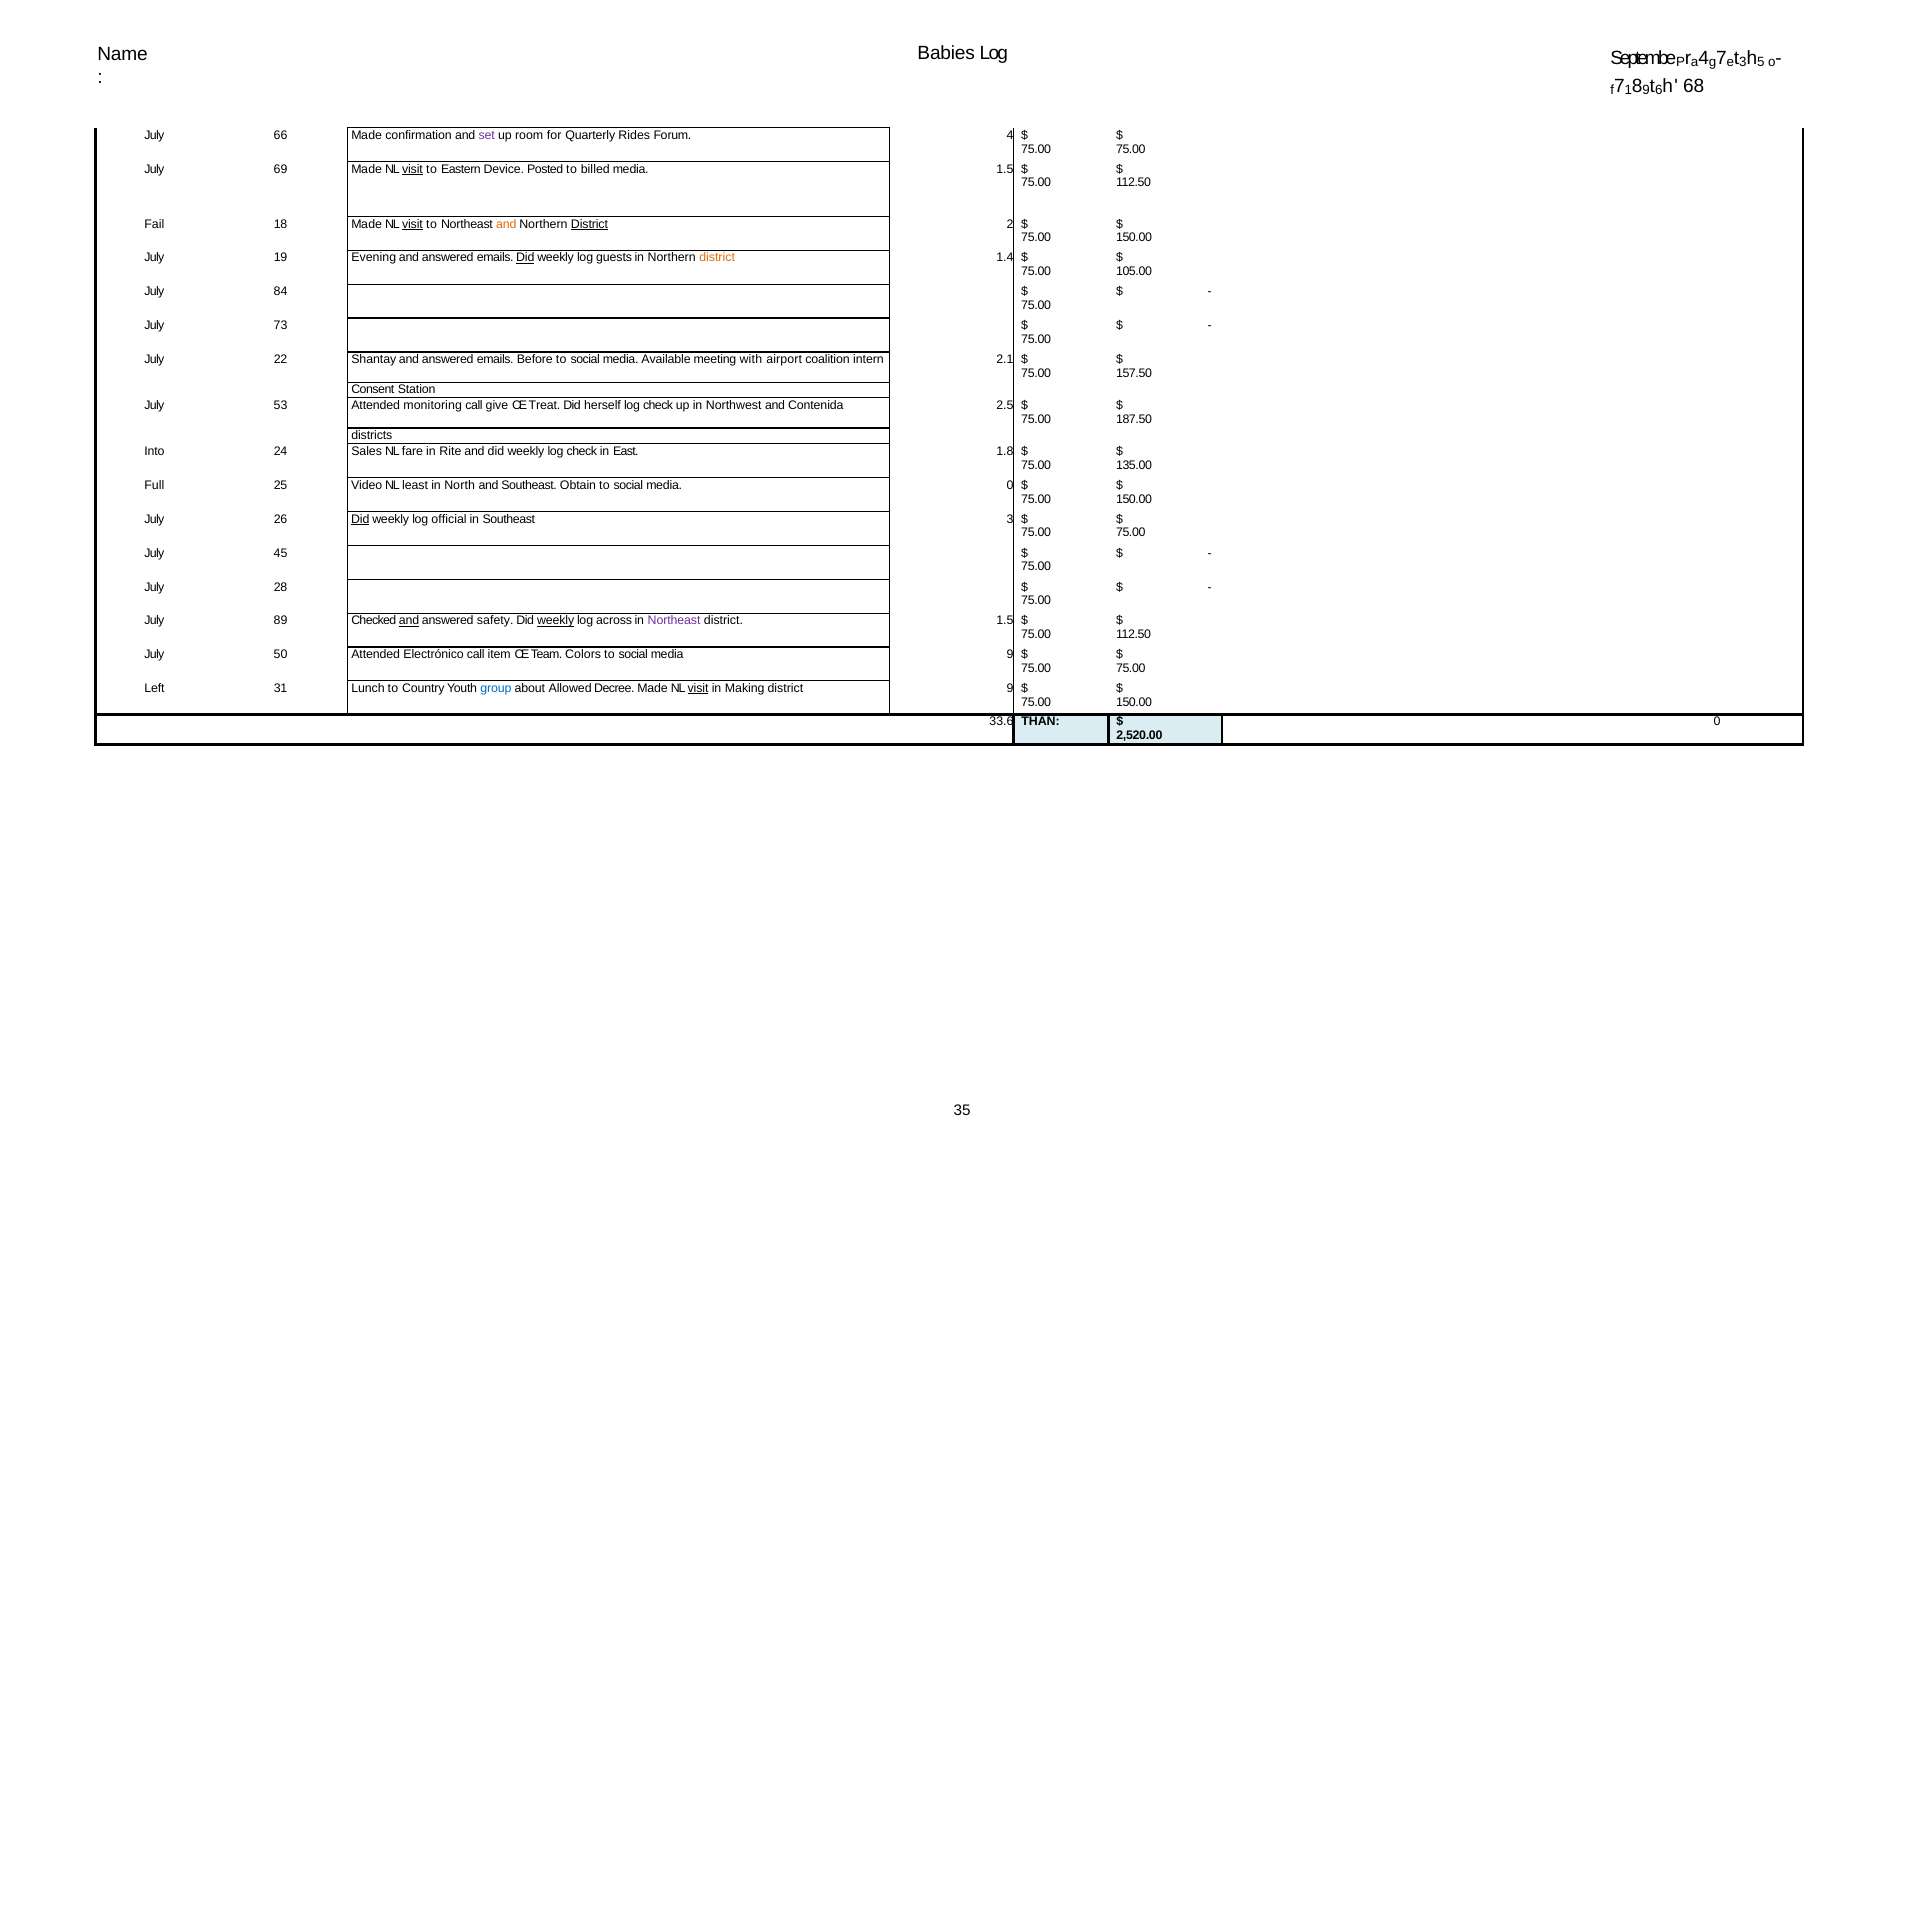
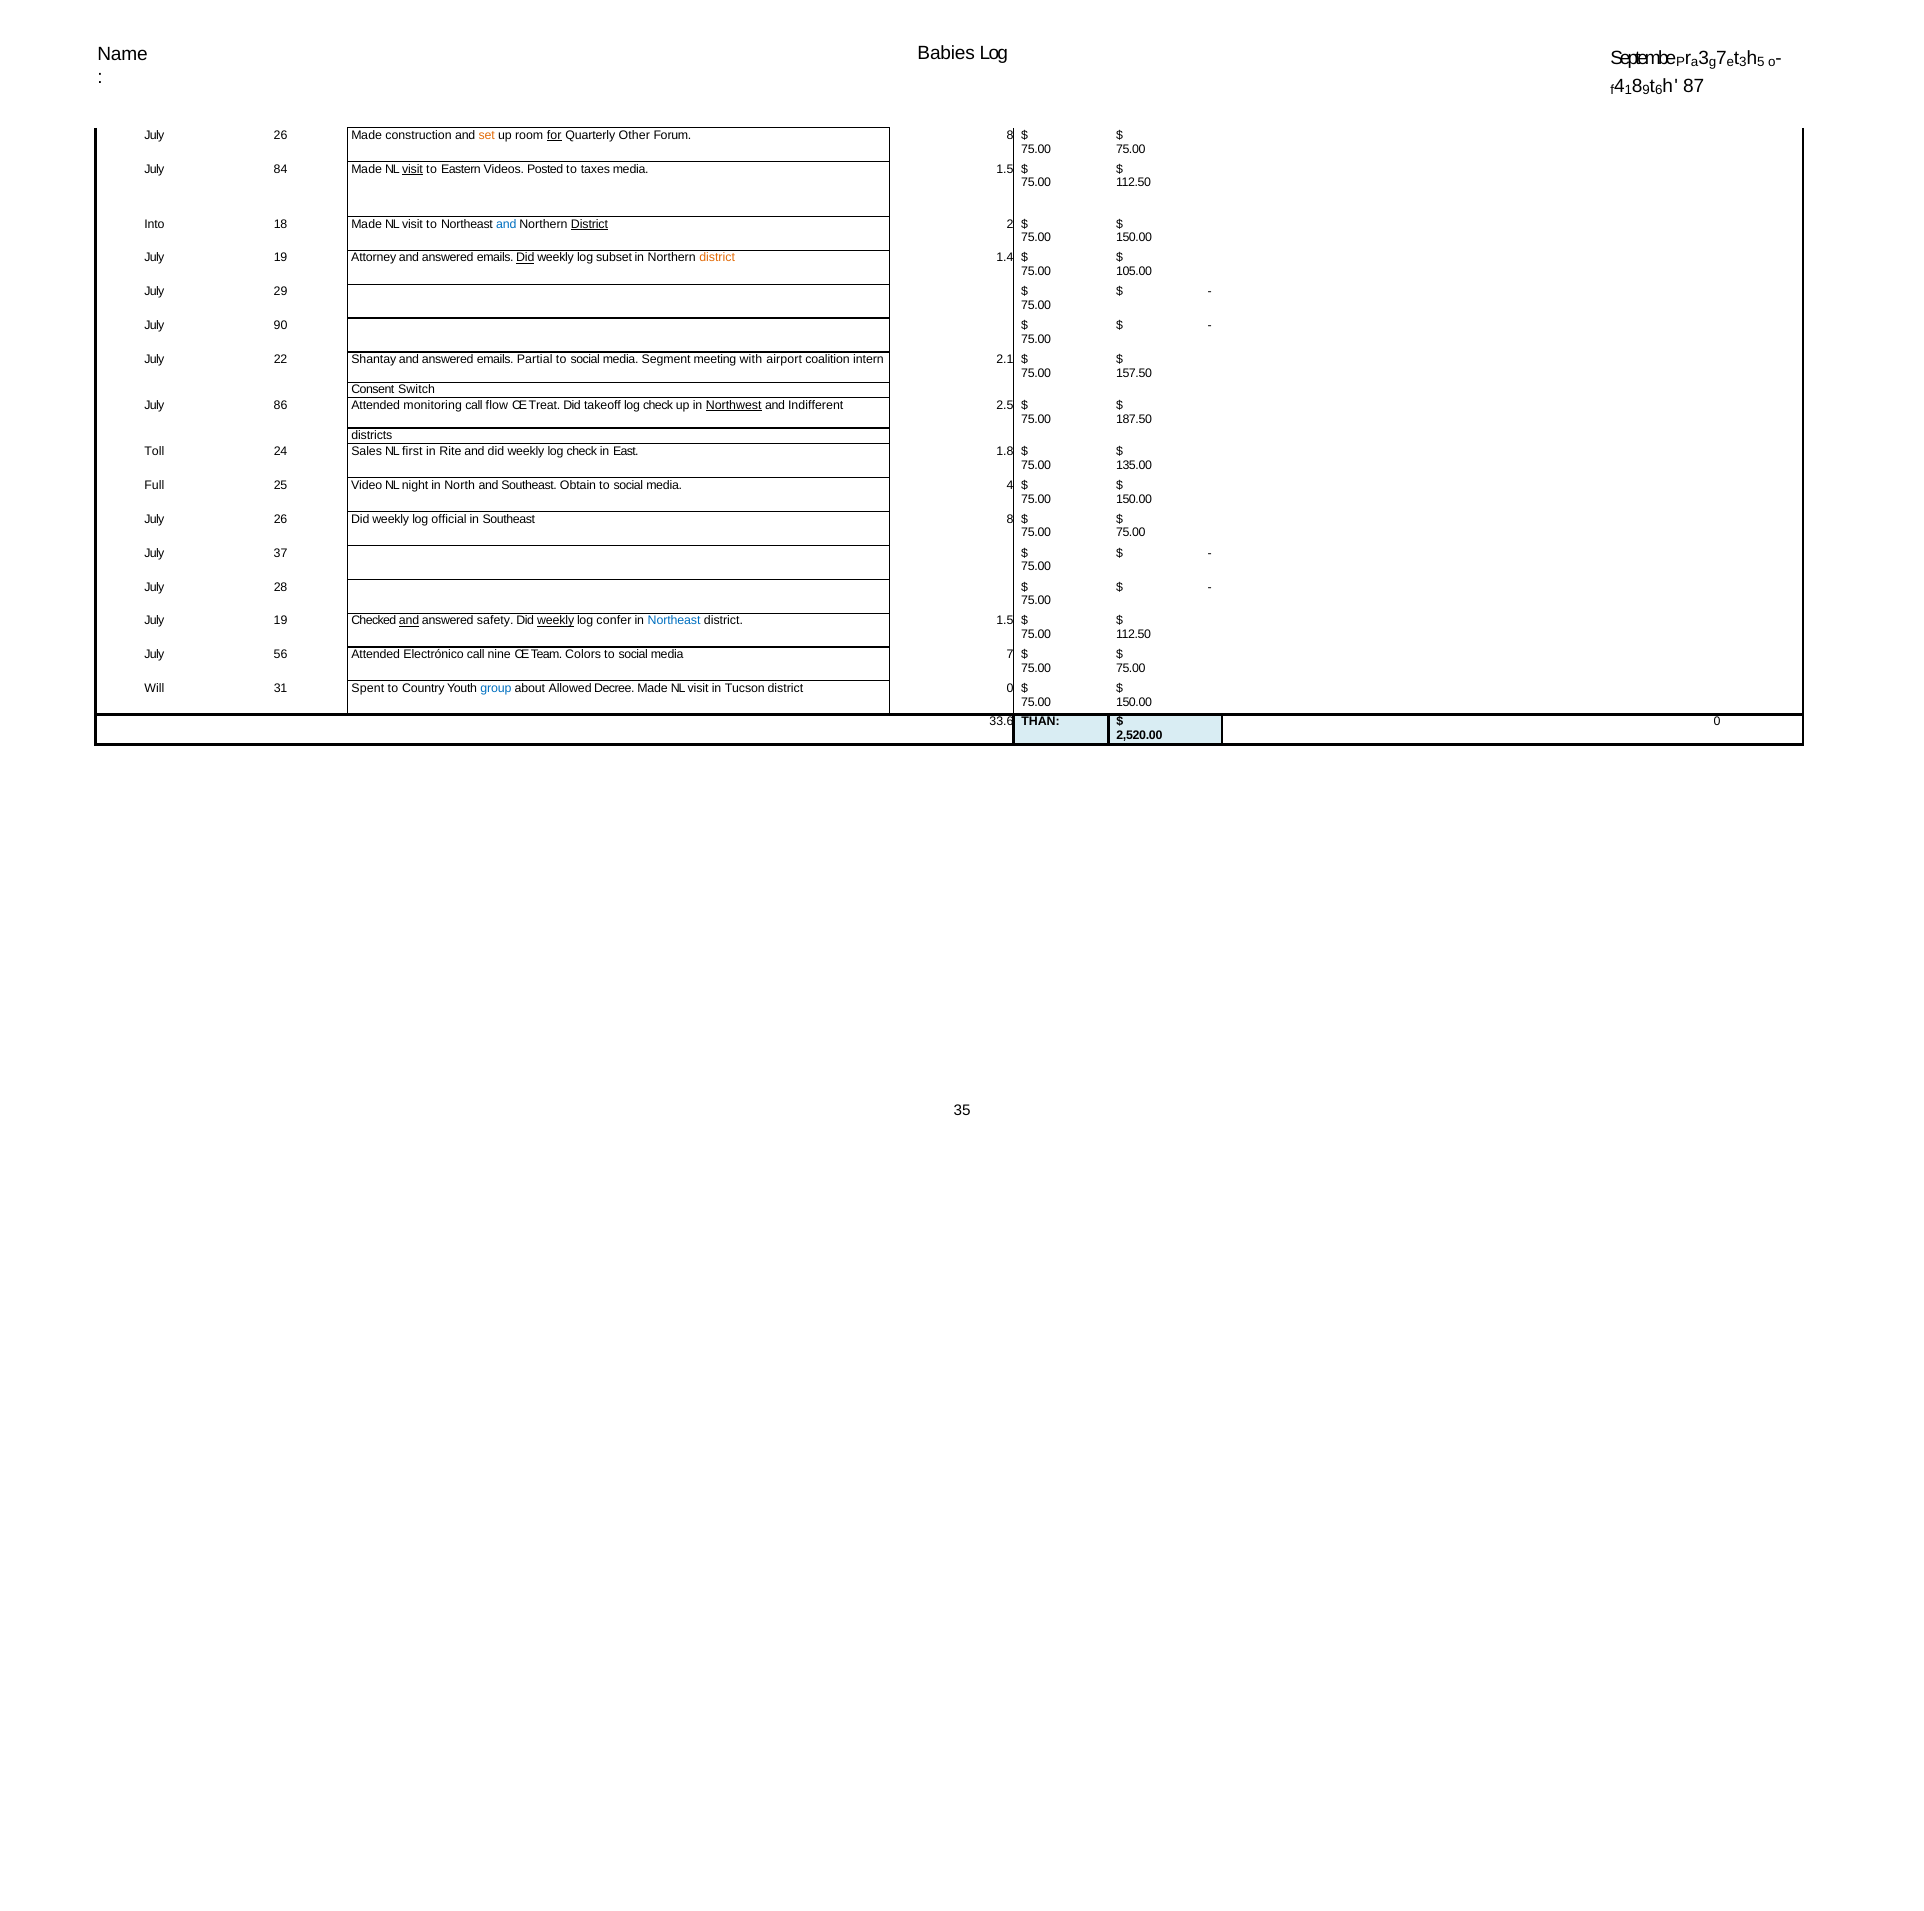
4 at (1704, 58): 4 -> 3
7 at (1619, 86): 7 -> 4
68: 68 -> 87
66 at (281, 135): 66 -> 26
confirmation: confirmation -> construction
set colour: purple -> orange
for underline: none -> present
Rides: Rides -> Other
Forum 4: 4 -> 8
69: 69 -> 84
Device: Device -> Videos
billed: billed -> taxes
Fail: Fail -> Into
visit at (412, 224) underline: present -> none
and at (506, 224) colour: orange -> blue
Evening: Evening -> Attorney
guests: guests -> subset
84: 84 -> 29
73: 73 -> 90
Before: Before -> Partial
Available: Available -> Segment
Station: Station -> Switch
53: 53 -> 86
give: give -> flow
herself: herself -> takeoff
Northwest underline: none -> present
Contenida: Contenida -> Indifferent
Into: Into -> Toll
fare: fare -> first
least: least -> night
media 0: 0 -> 4
Did at (360, 519) underline: present -> none
Southeast 3: 3 -> 8
45: 45 -> 37
89 at (281, 621): 89 -> 19
across: across -> confer
Northeast at (674, 621) colour: purple -> blue
50: 50 -> 56
item: item -> nine
media 9: 9 -> 7
Left: Left -> Will
Lunch: Lunch -> Spent
visit at (698, 688) underline: present -> none
Making: Making -> Tucson
district 9: 9 -> 0
